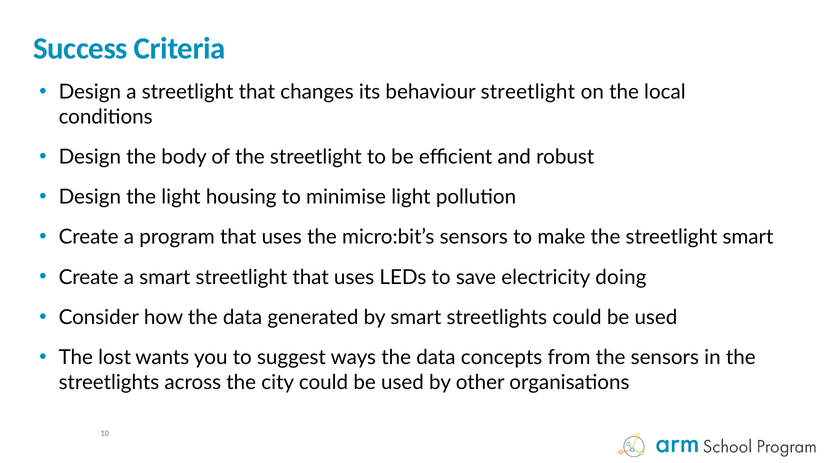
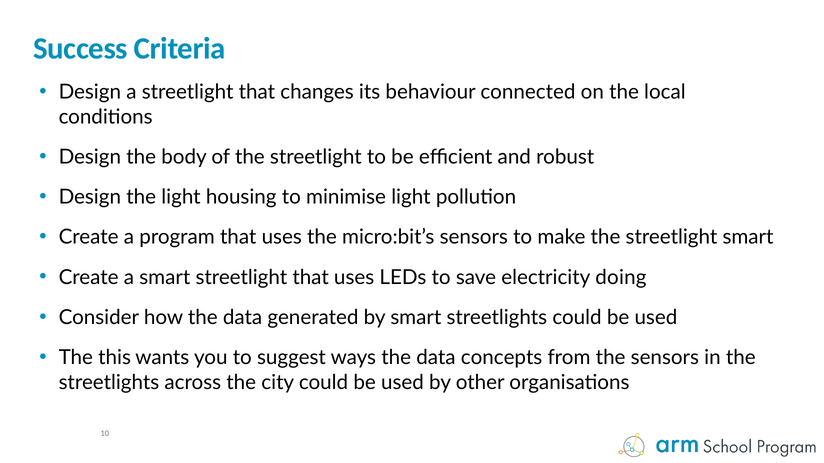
behaviour streetlight: streetlight -> connected
lost: lost -> this
